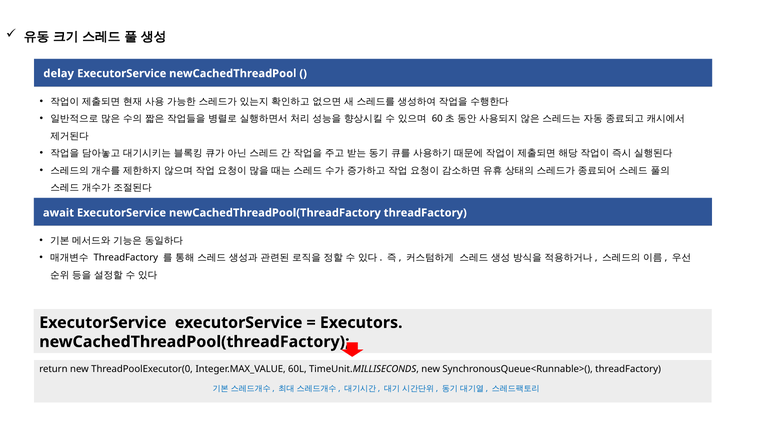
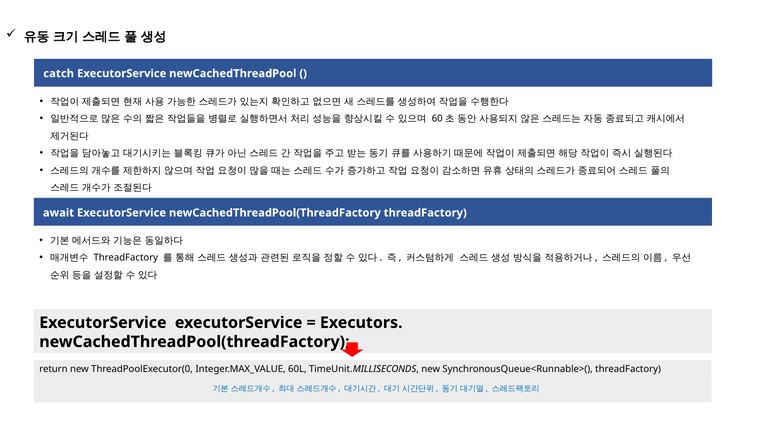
delay: delay -> catch
